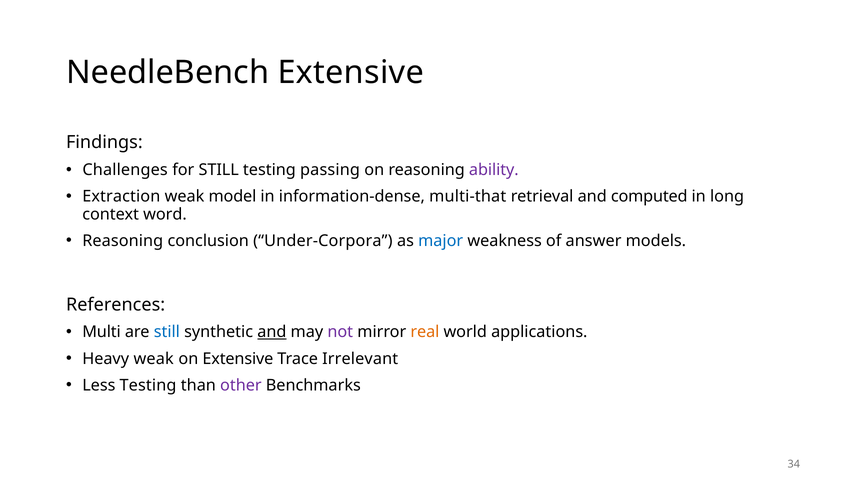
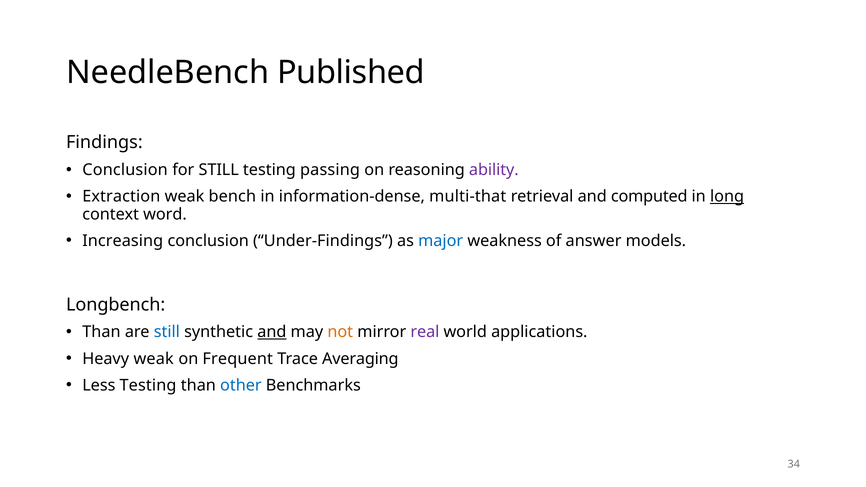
NeedleBench Extensive: Extensive -> Published
Challenges at (125, 170): Challenges -> Conclusion
model: model -> bench
long underline: none -> present
Reasoning at (123, 241): Reasoning -> Increasing
Under-Corpora: Under-Corpora -> Under-Findings
References: References -> Longbench
Multi at (102, 332): Multi -> Than
not colour: purple -> orange
real colour: orange -> purple
on Extensive: Extensive -> Frequent
Irrelevant: Irrelevant -> Averaging
other colour: purple -> blue
